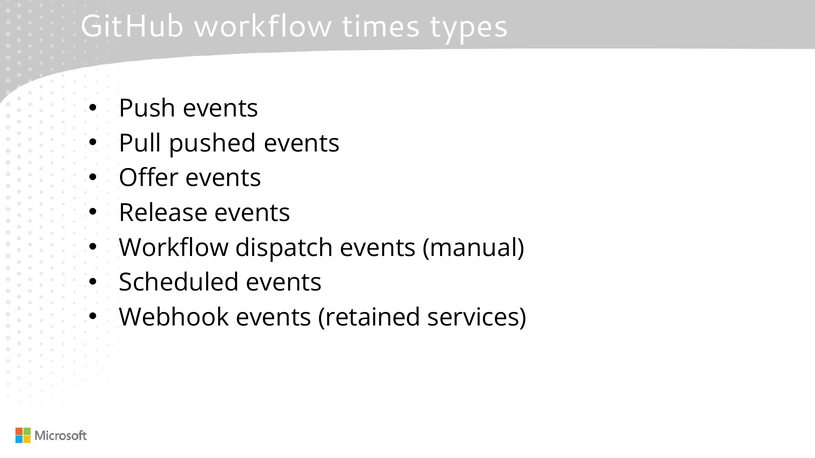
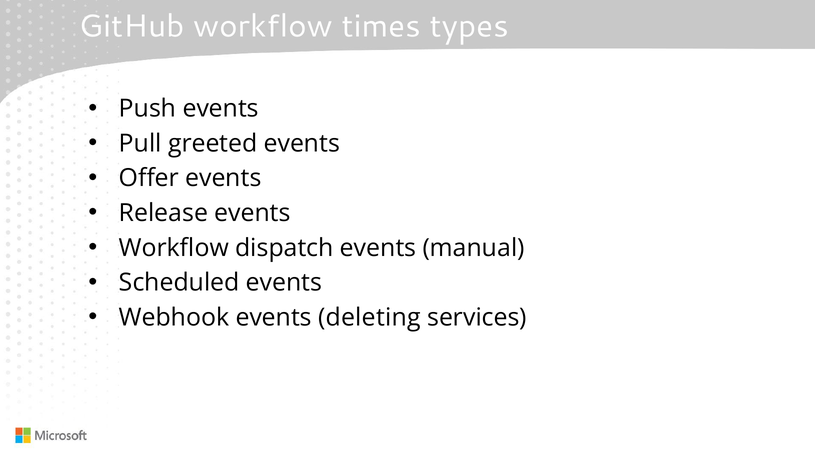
pushed: pushed -> greeted
retained: retained -> deleting
